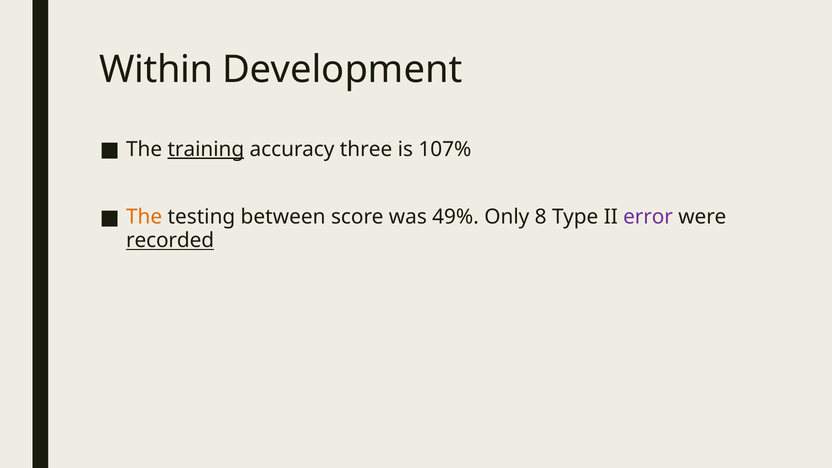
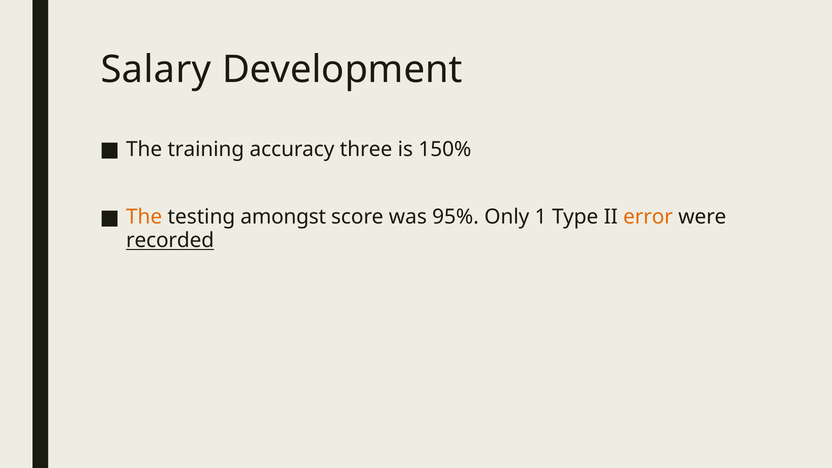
Within: Within -> Salary
training underline: present -> none
107%: 107% -> 150%
between: between -> amongst
49%: 49% -> 95%
8: 8 -> 1
error colour: purple -> orange
